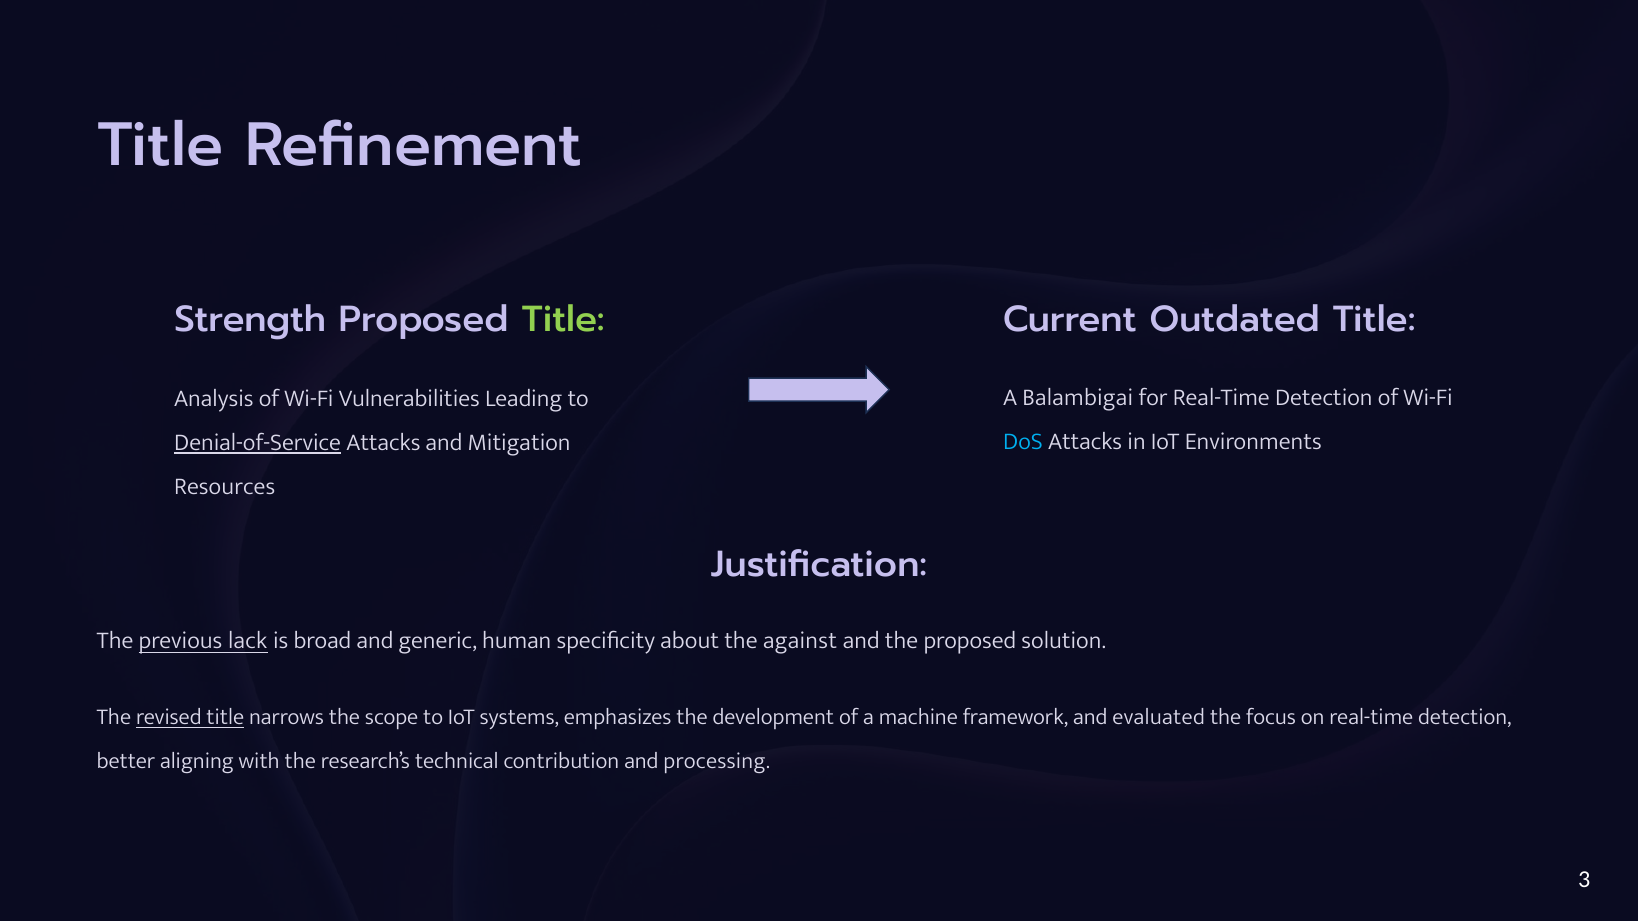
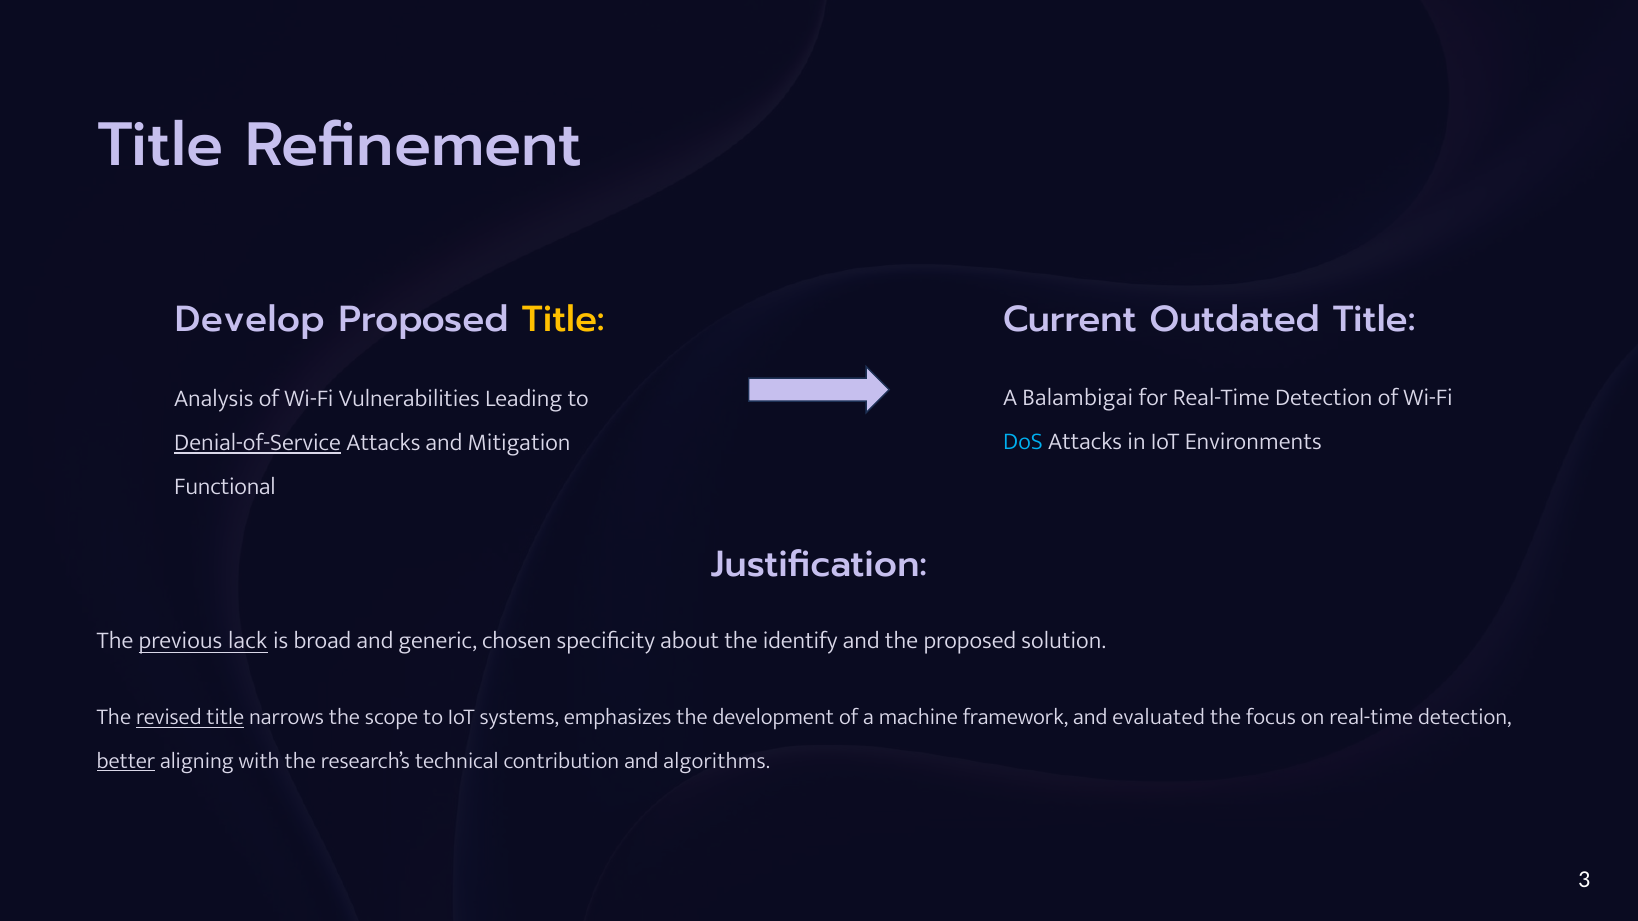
Strength: Strength -> Develop
Title at (563, 320) colour: light green -> yellow
Resources: Resources -> Functional
human: human -> chosen
against: against -> identify
better underline: none -> present
processing: processing -> algorithms
